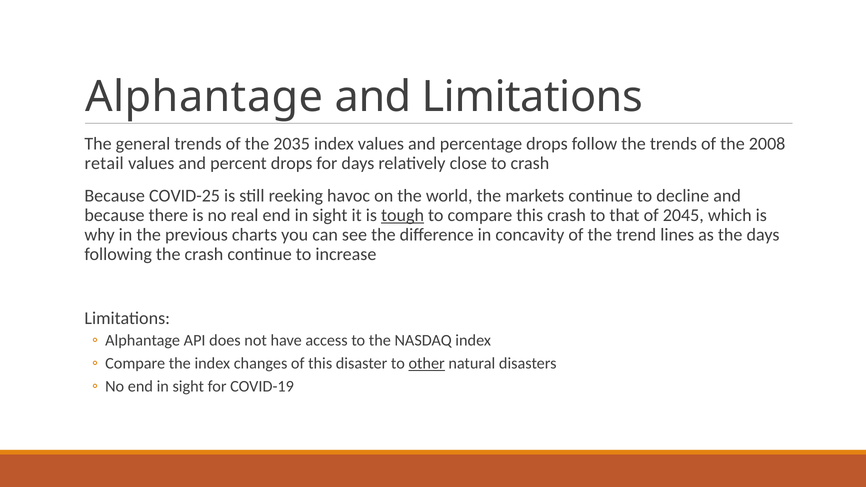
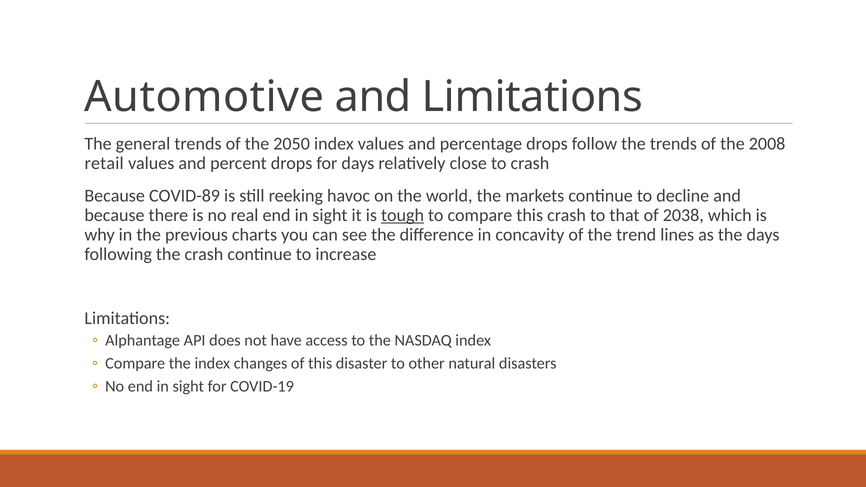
Alphantage at (204, 97): Alphantage -> Automotive
2035: 2035 -> 2050
COVID-25: COVID-25 -> COVID-89
2045: 2045 -> 2038
other underline: present -> none
